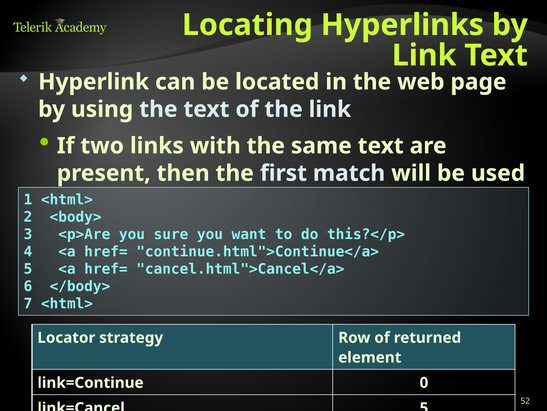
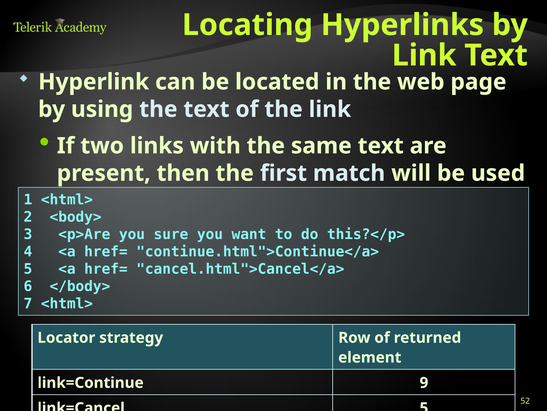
0: 0 -> 9
